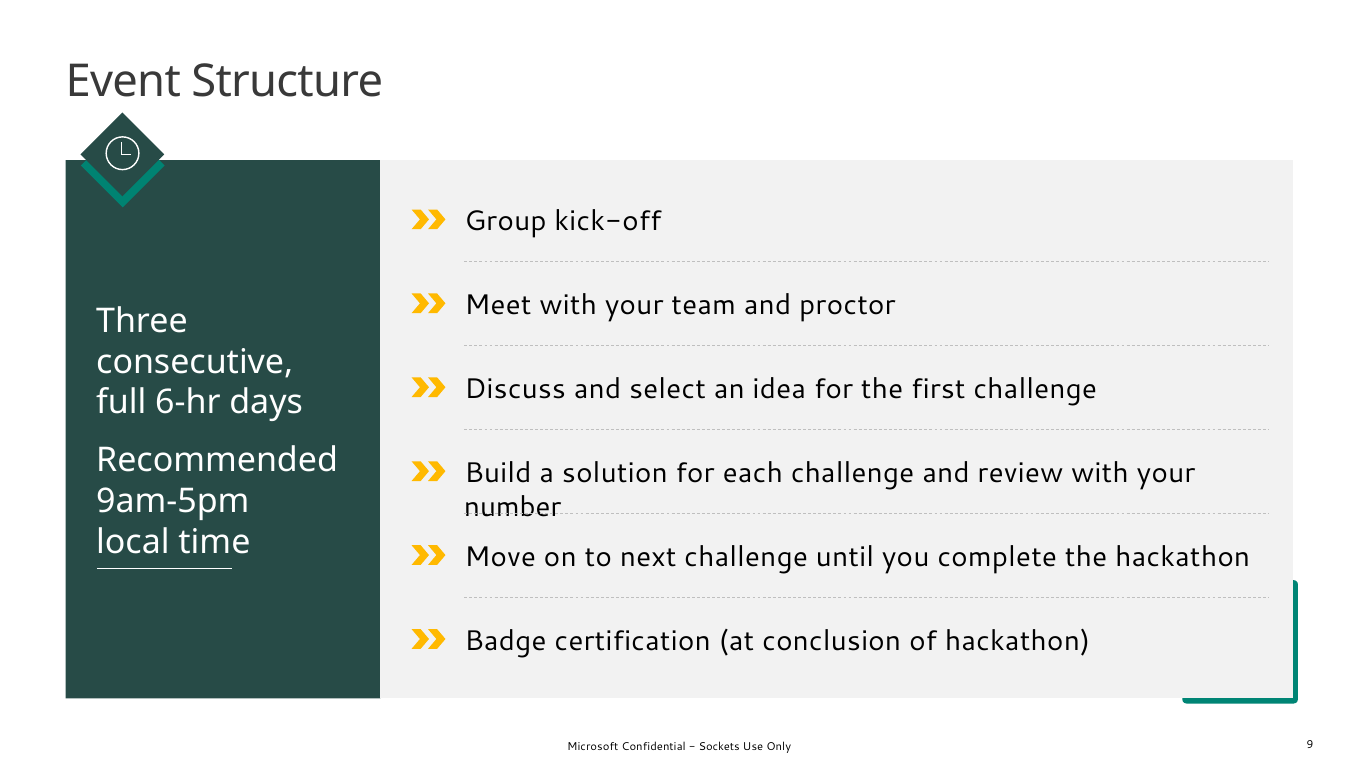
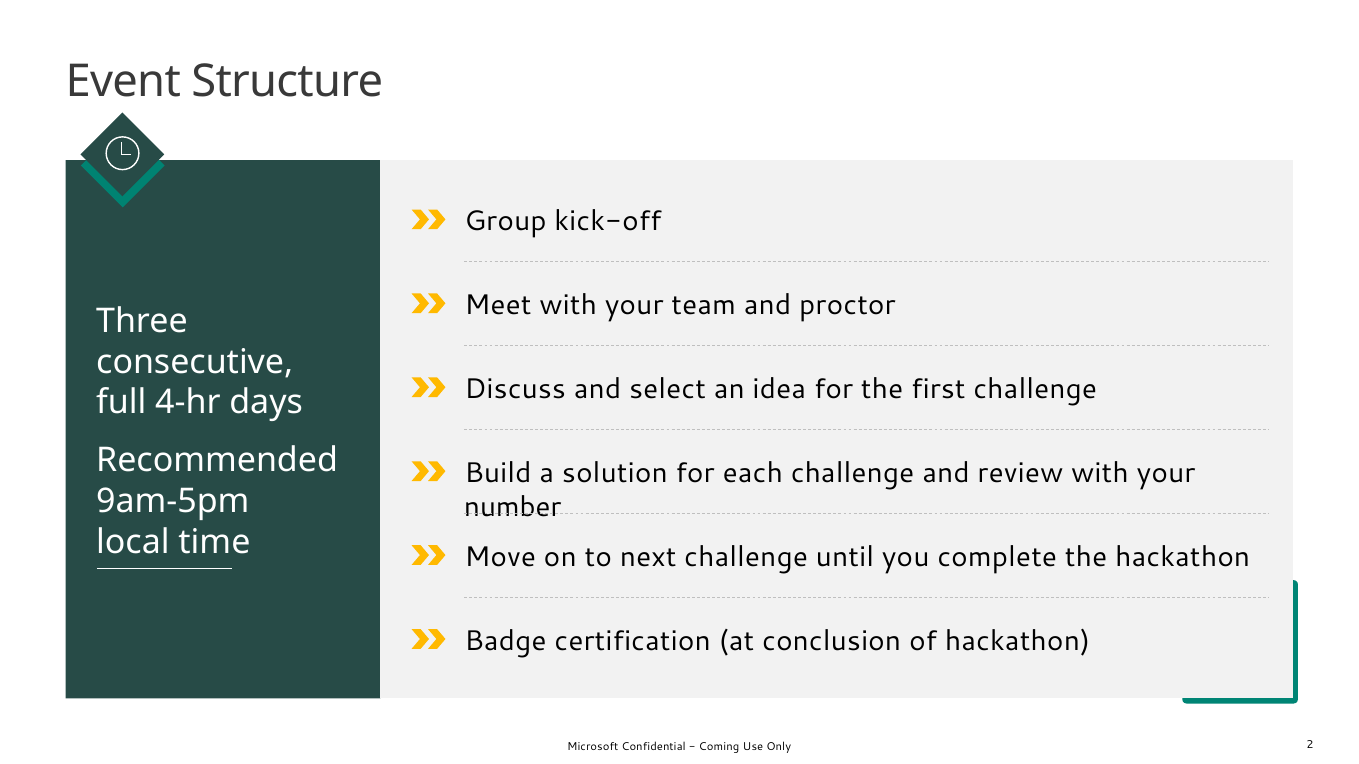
6-hr: 6-hr -> 4-hr
Sockets: Sockets -> Coming
9: 9 -> 2
